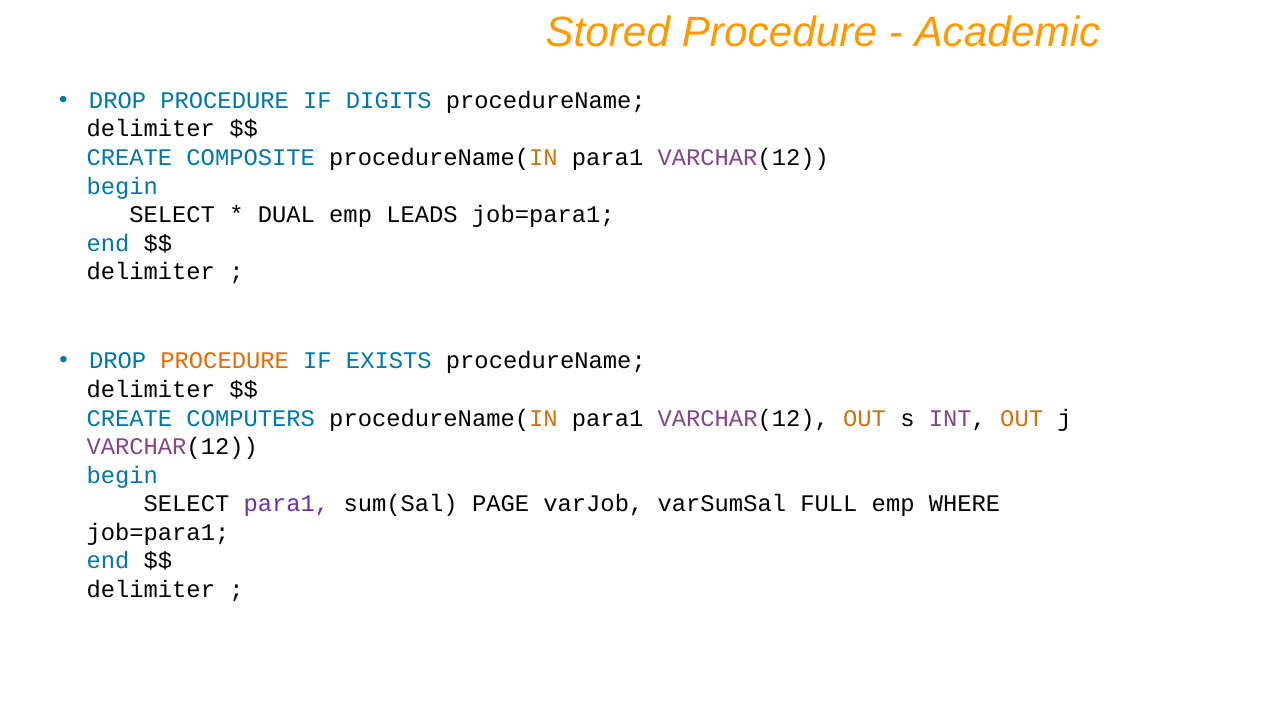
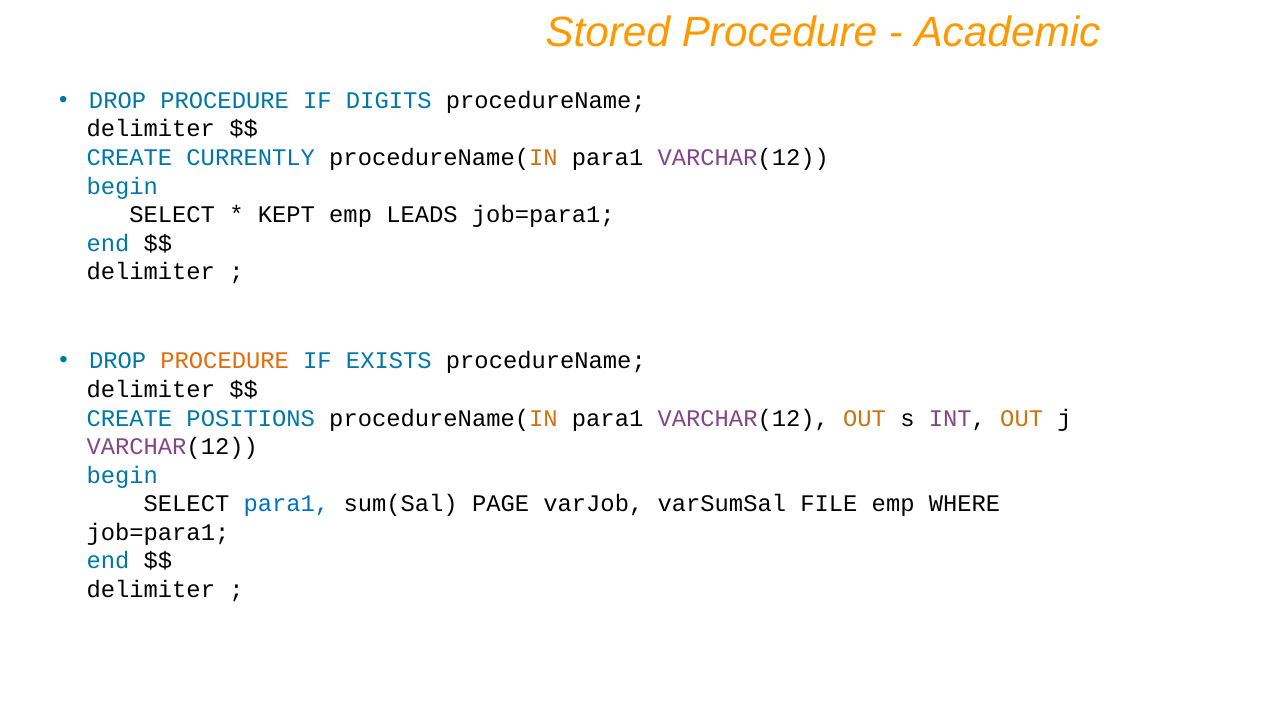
COMPOSITE: COMPOSITE -> CURRENTLY
DUAL: DUAL -> KEPT
COMPUTERS: COMPUTERS -> POSITIONS
para1 at (286, 504) colour: purple -> blue
FULL: FULL -> FILE
